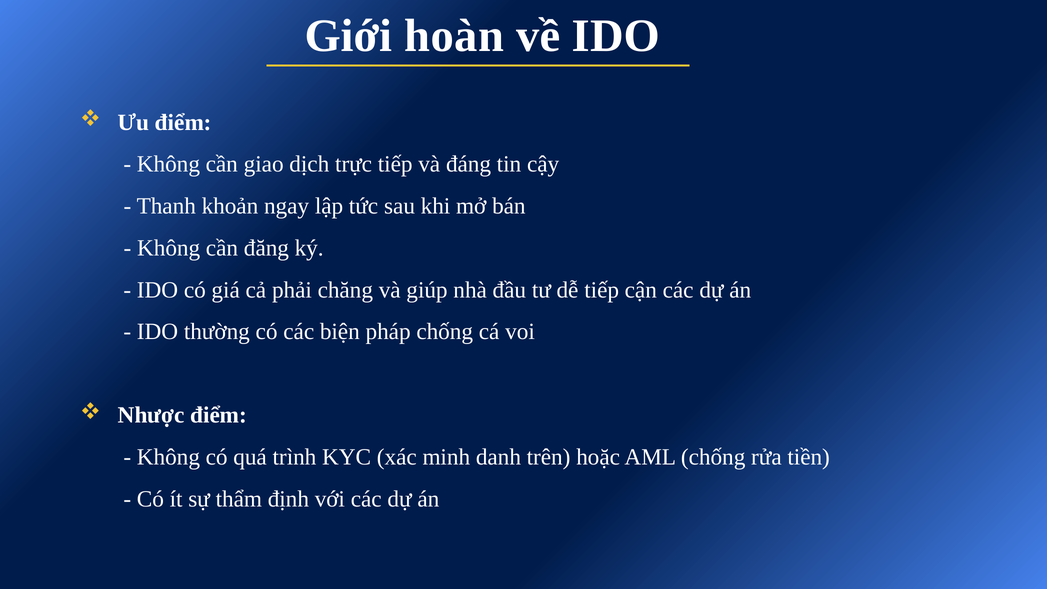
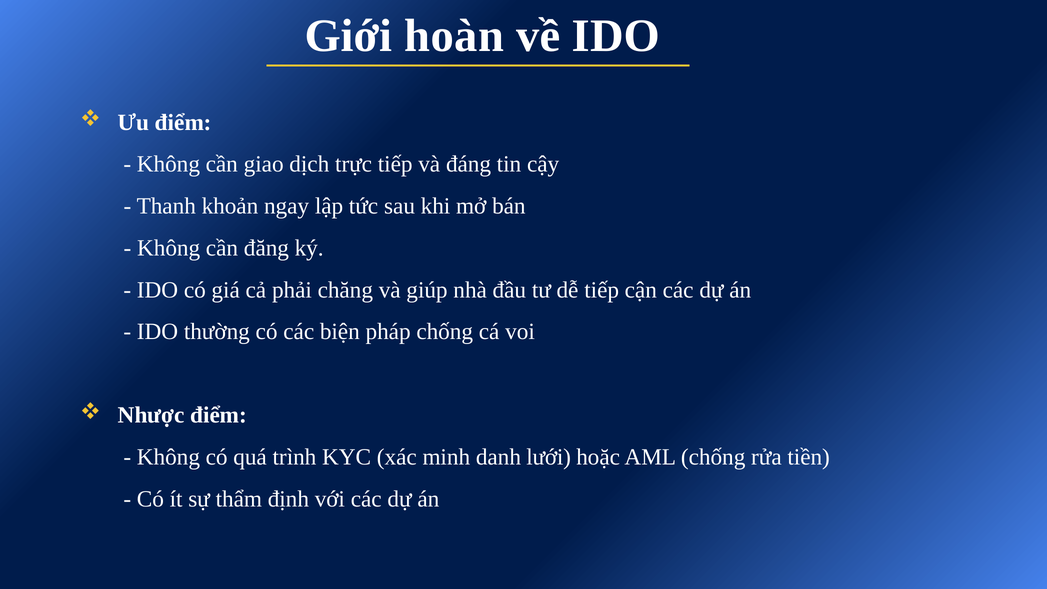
trên: trên -> lưới
